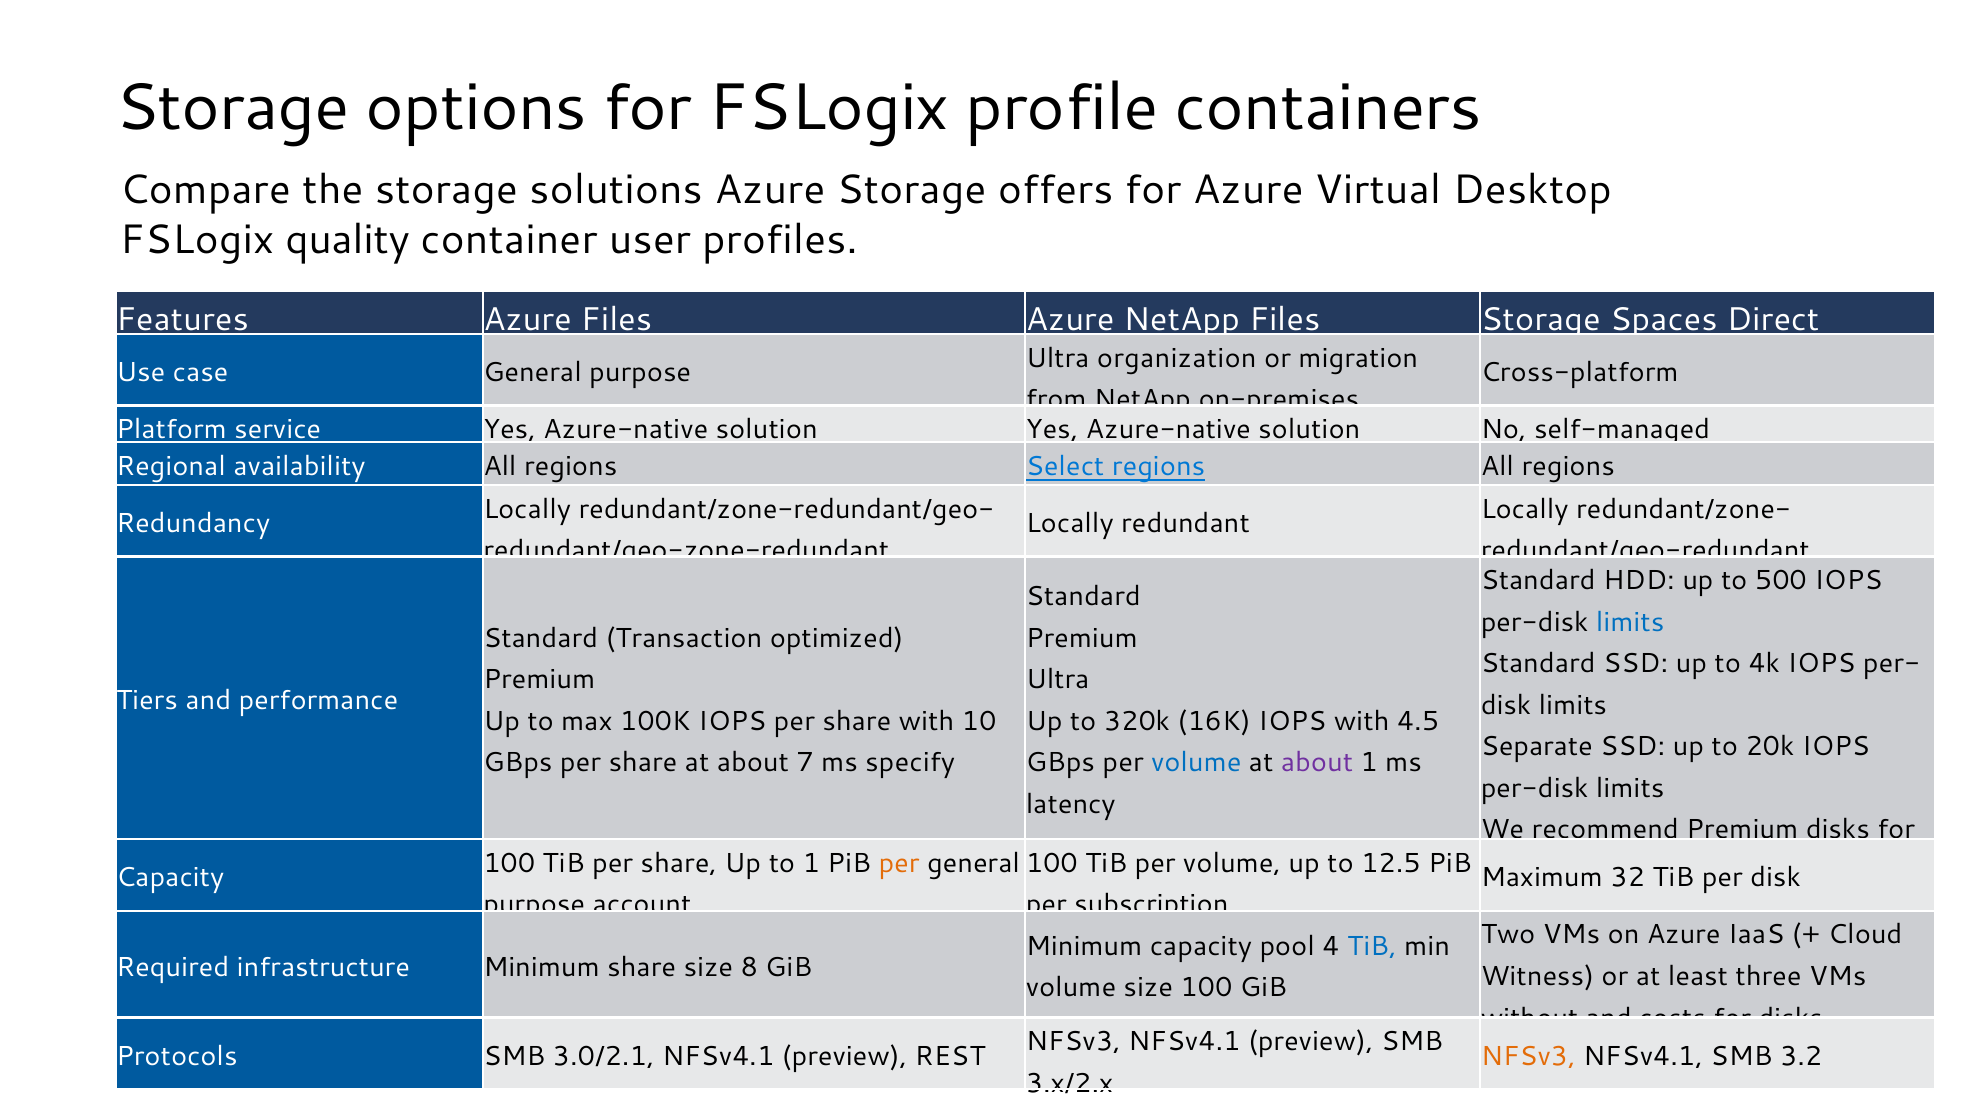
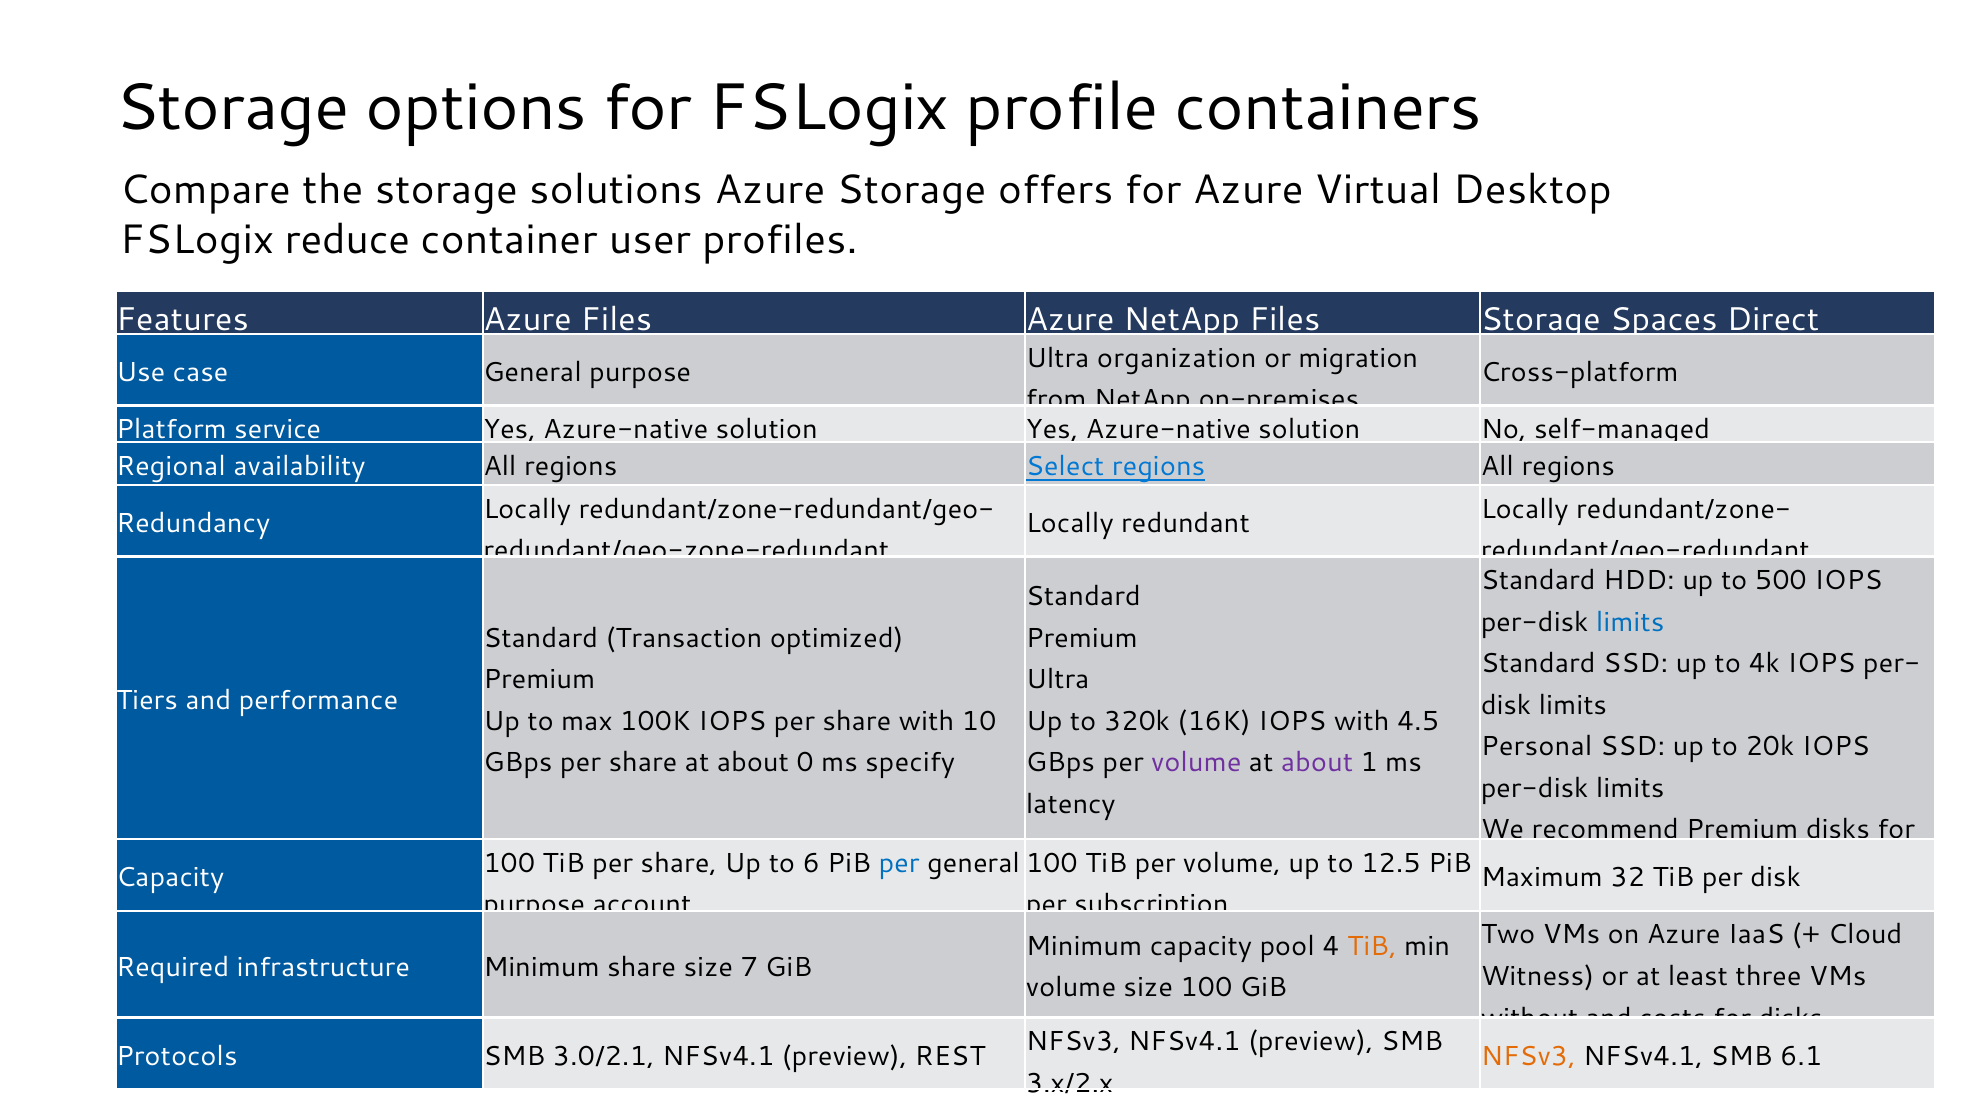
quality: quality -> reduce
Separate: Separate -> Personal
7: 7 -> 0
volume at (1196, 763) colour: blue -> purple
to 1: 1 -> 6
per at (899, 864) colour: orange -> blue
TiB at (1372, 947) colour: blue -> orange
8: 8 -> 7
3.2: 3.2 -> 6.1
